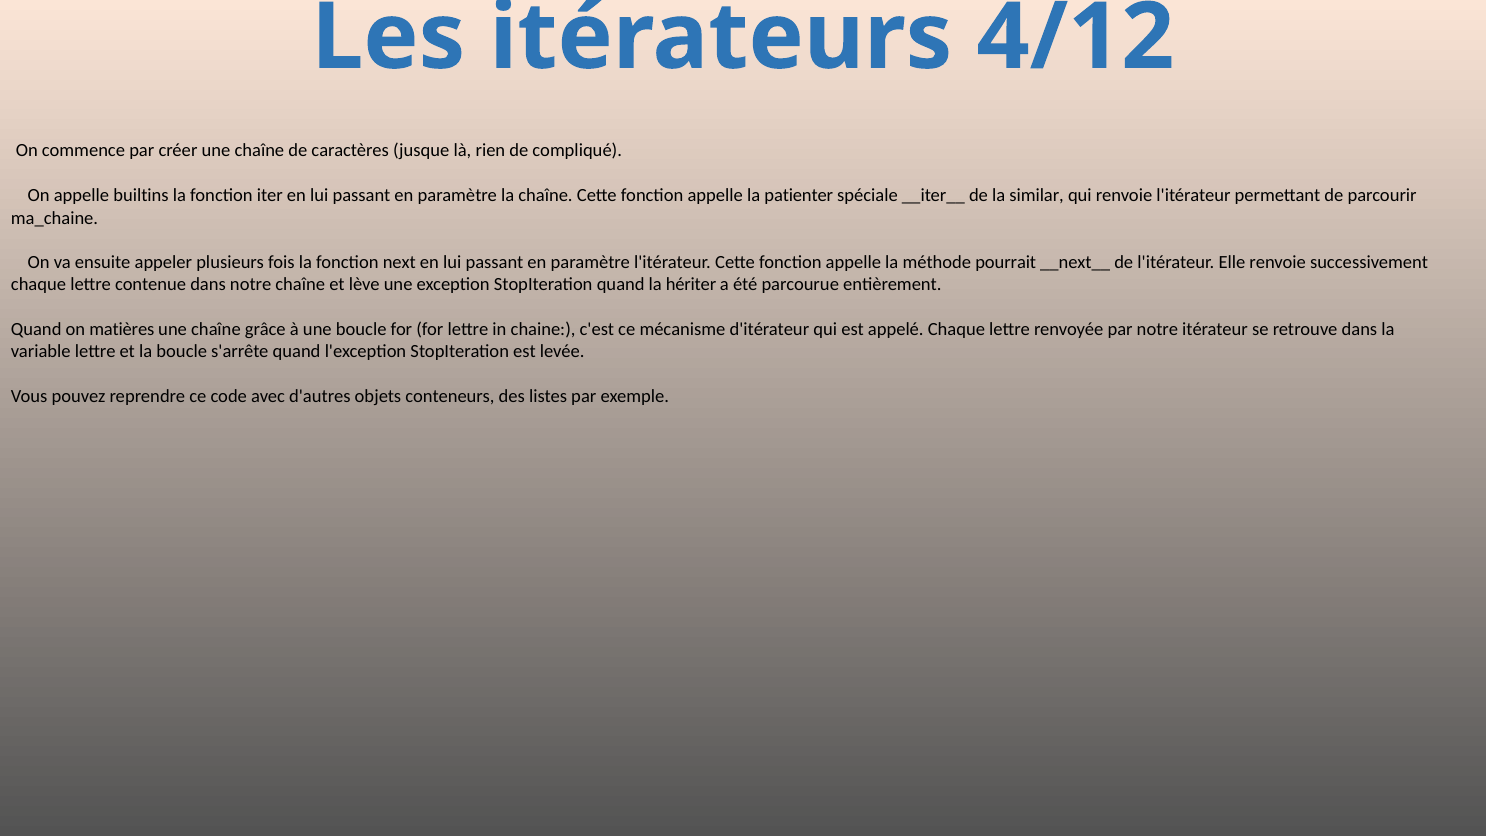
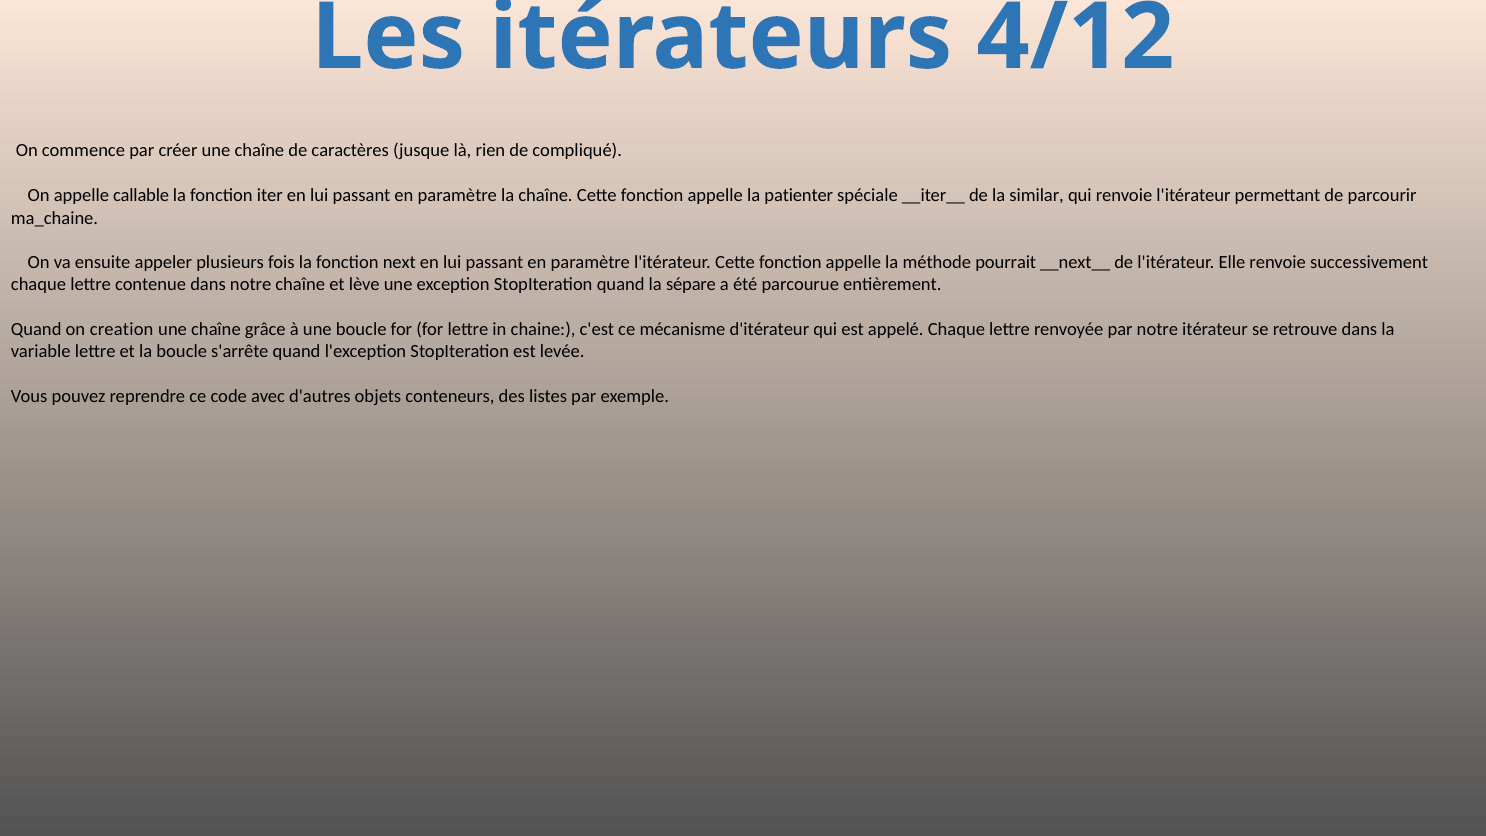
builtins: builtins -> callable
hériter: hériter -> sépare
matières: matières -> creation
